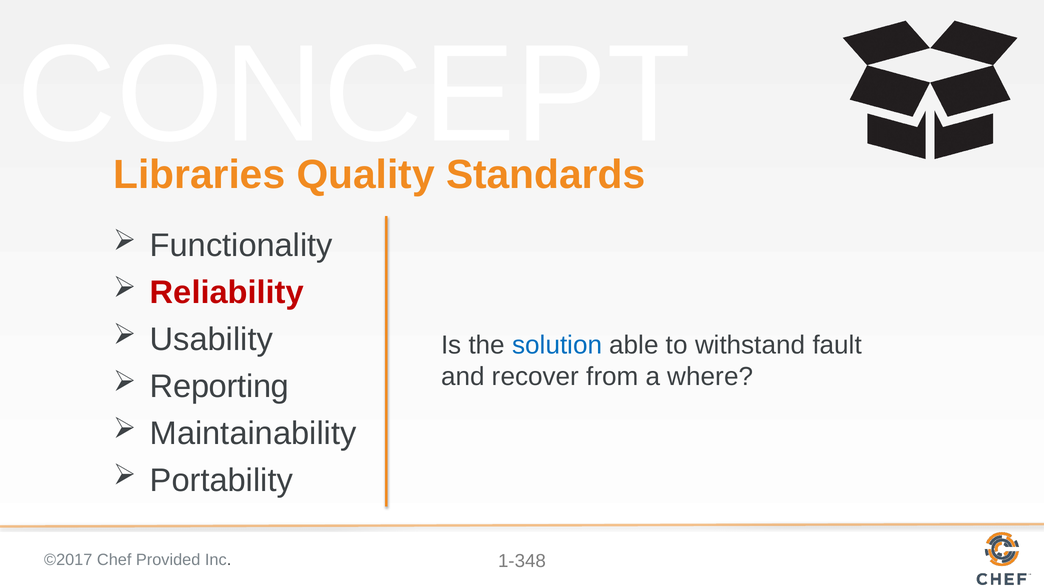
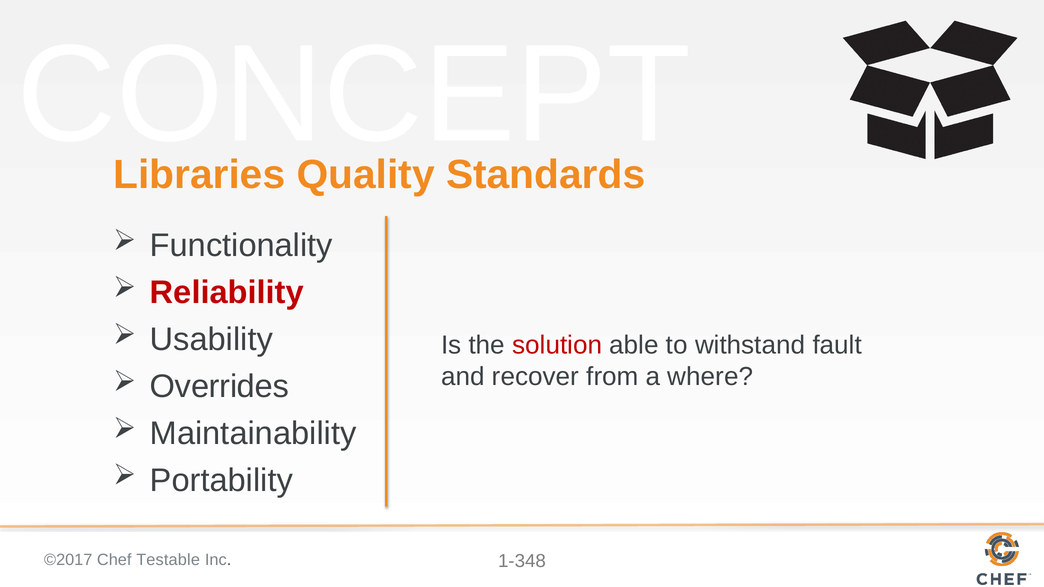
solution colour: blue -> red
Reporting: Reporting -> Overrides
Provided: Provided -> Testable
